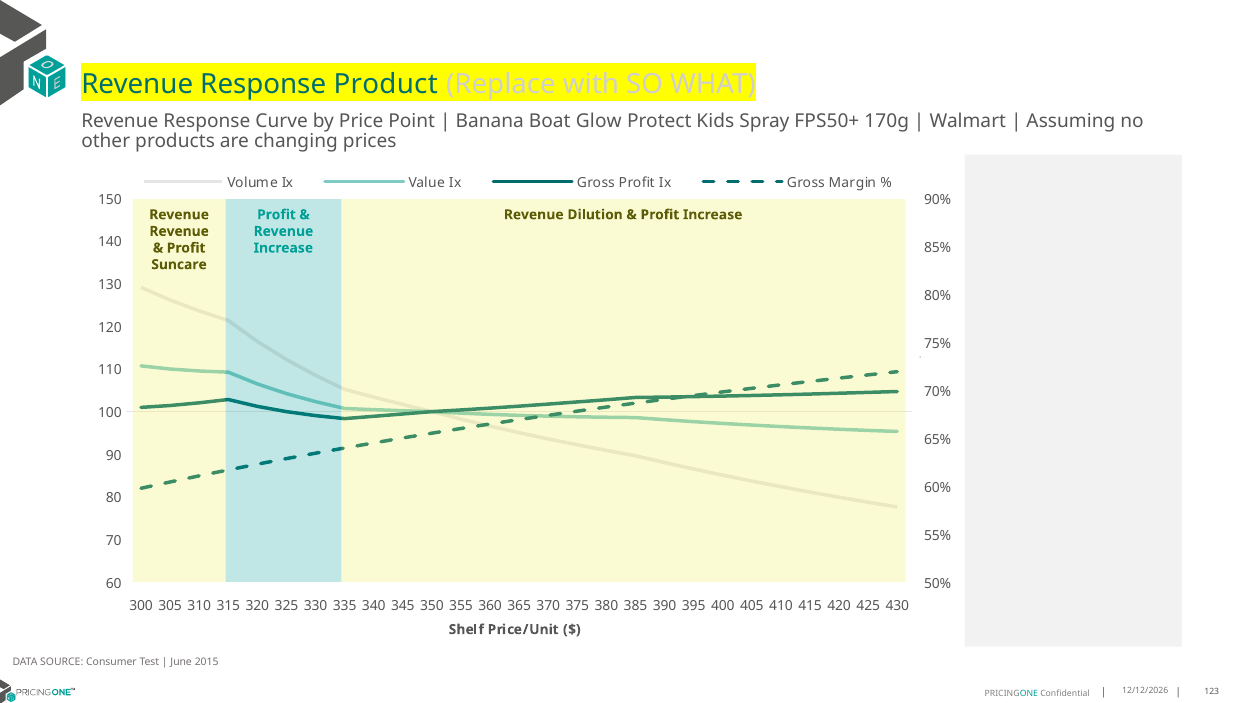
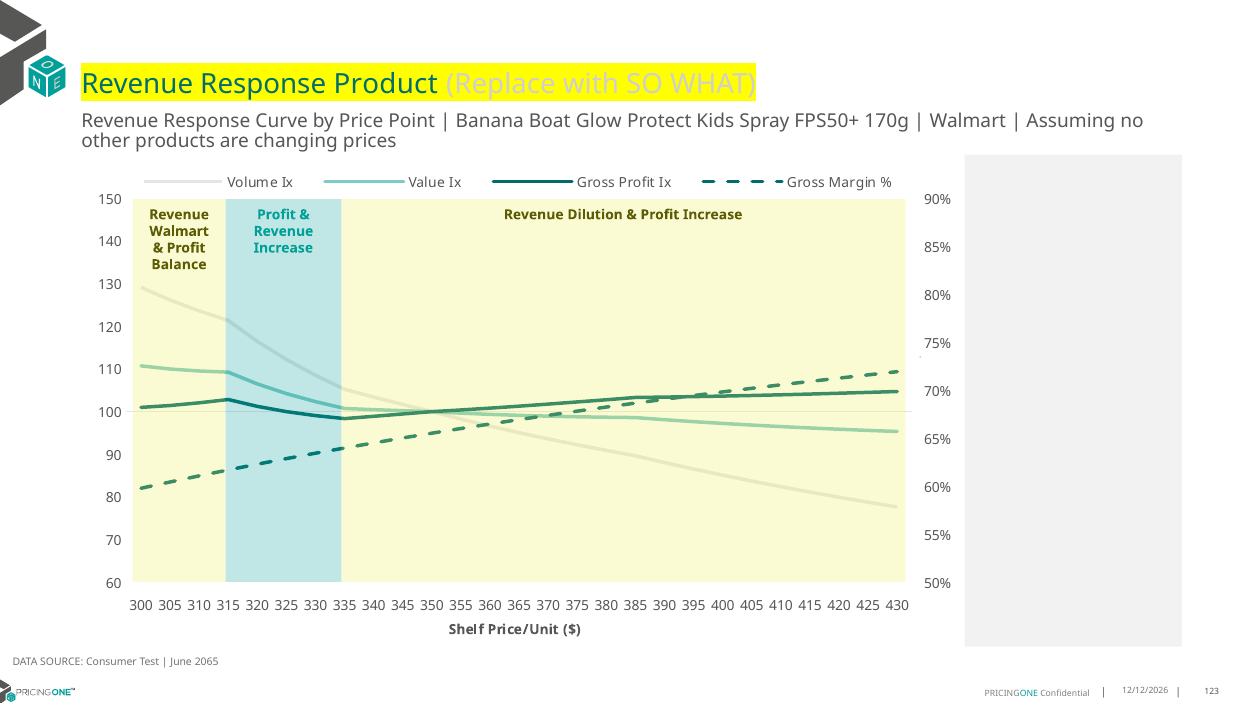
Revenue at (179, 231): Revenue -> Walmart
Suncare: Suncare -> Balance
2015: 2015 -> 2065
